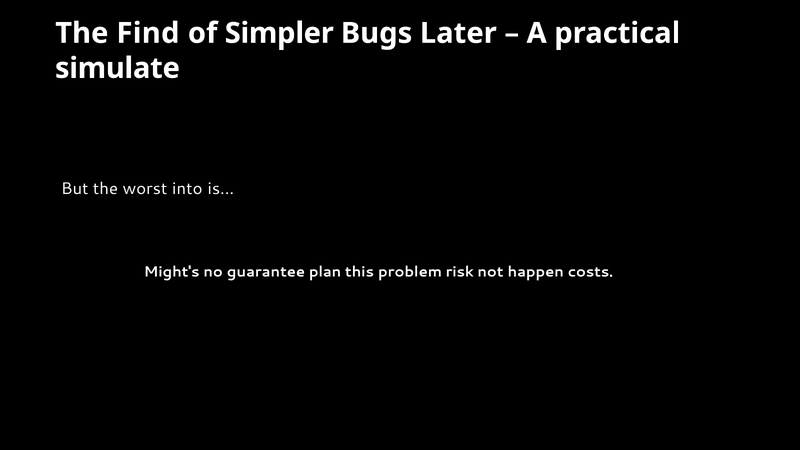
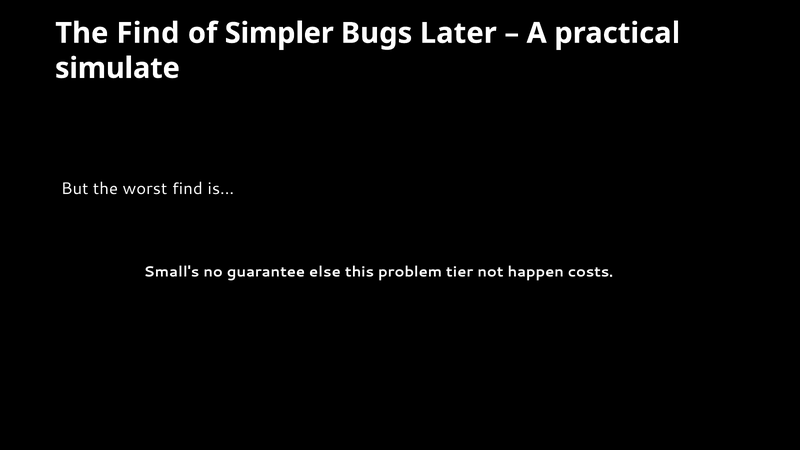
worst into: into -> find
Might's: Might's -> Small's
plan: plan -> else
risk: risk -> tier
